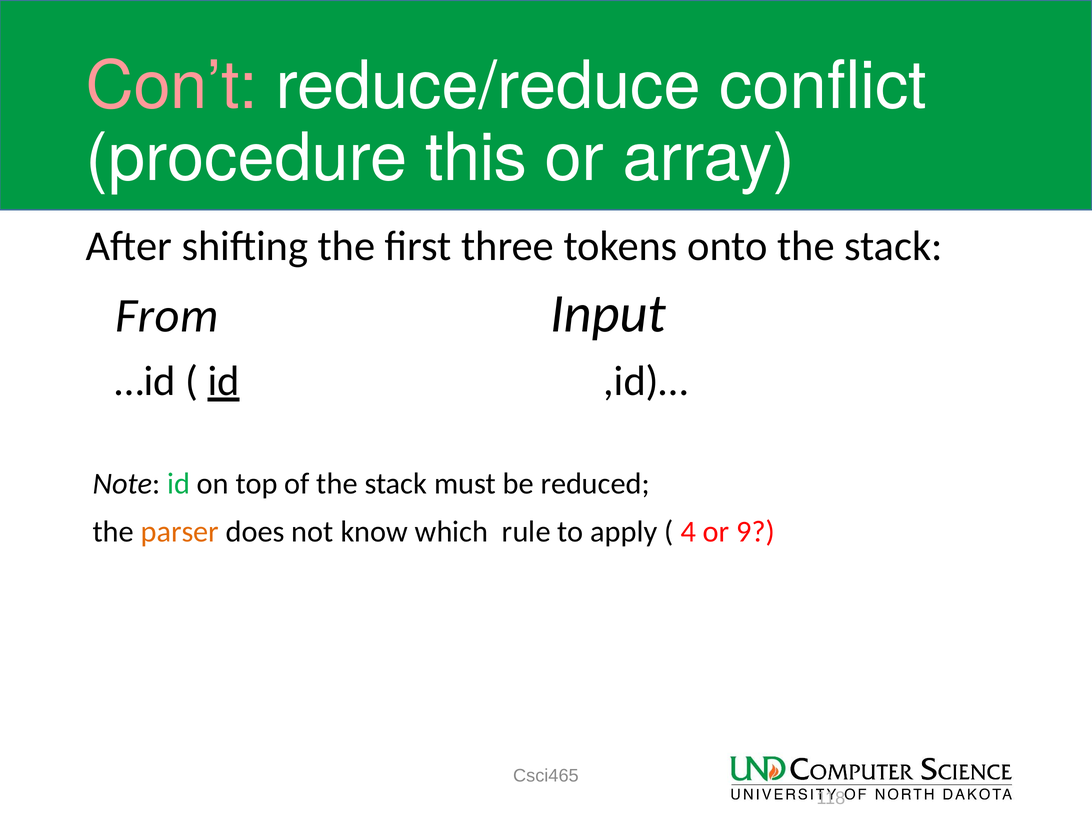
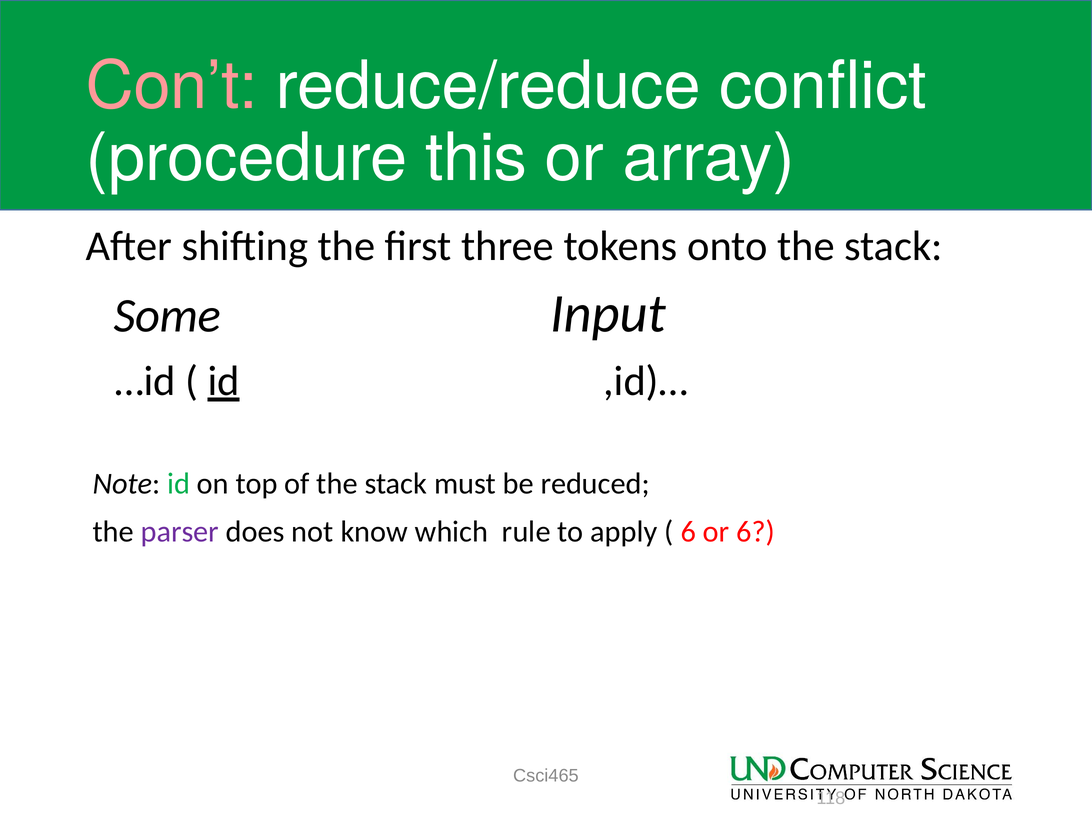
From: From -> Some
parser colour: orange -> purple
4 at (688, 532): 4 -> 6
or 9: 9 -> 6
